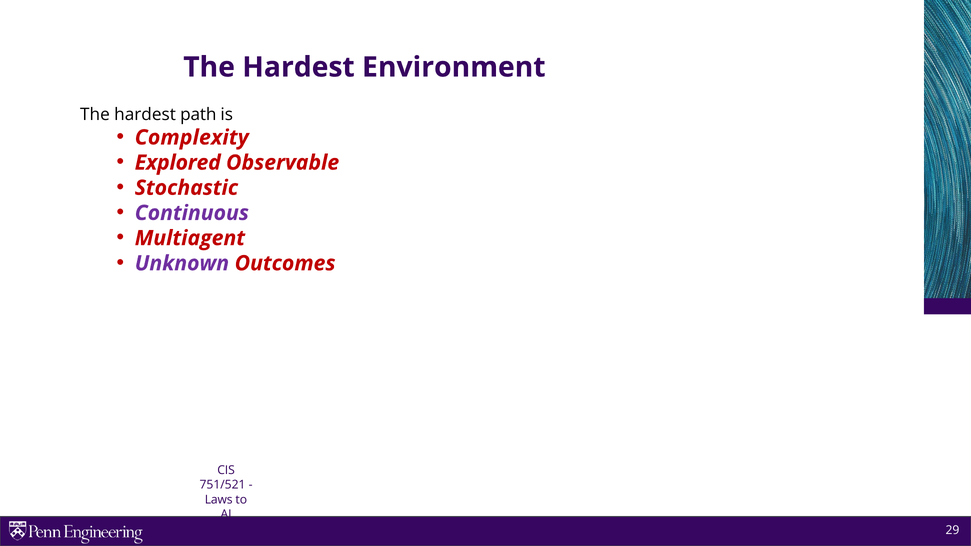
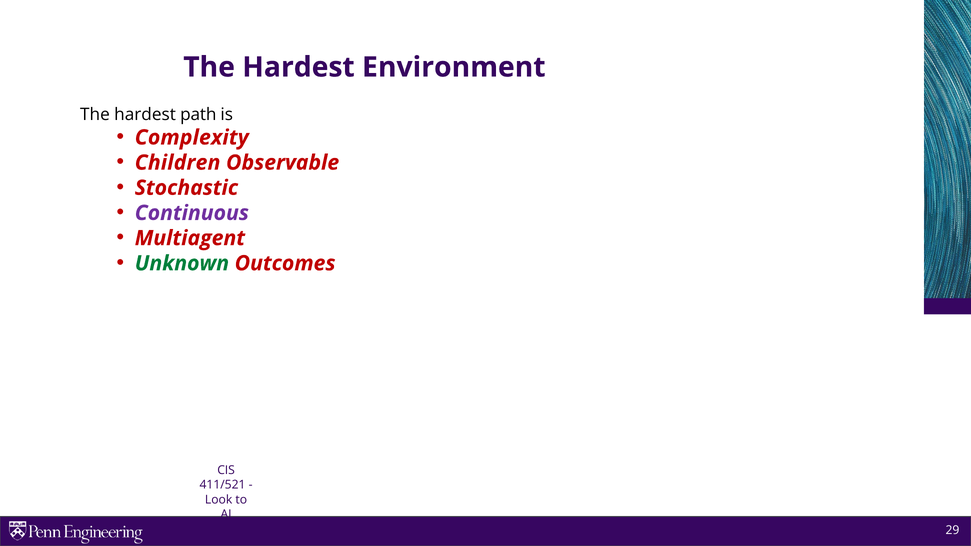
Explored: Explored -> Children
Unknown colour: purple -> green
751/521: 751/521 -> 411/521
Laws: Laws -> Look
